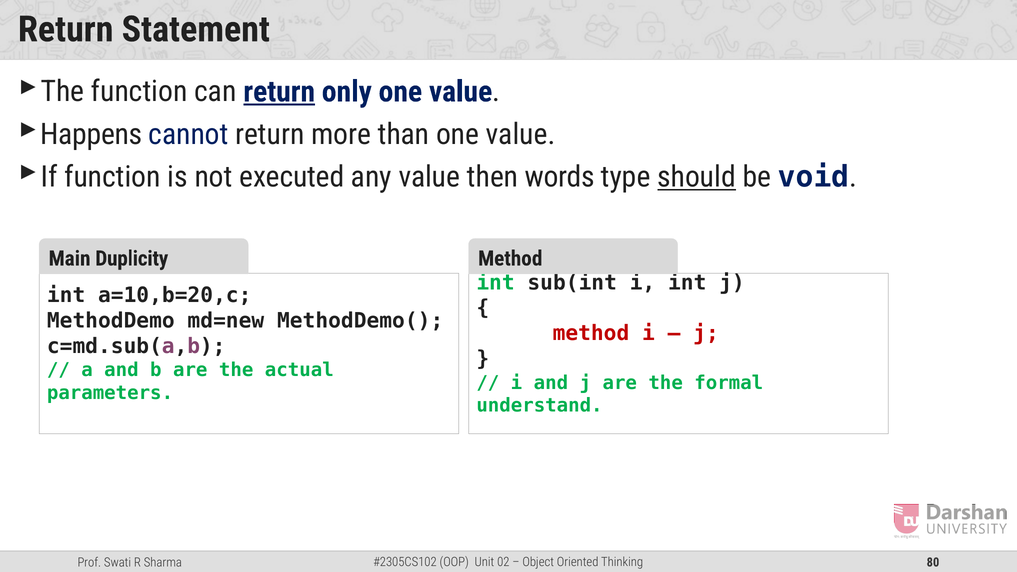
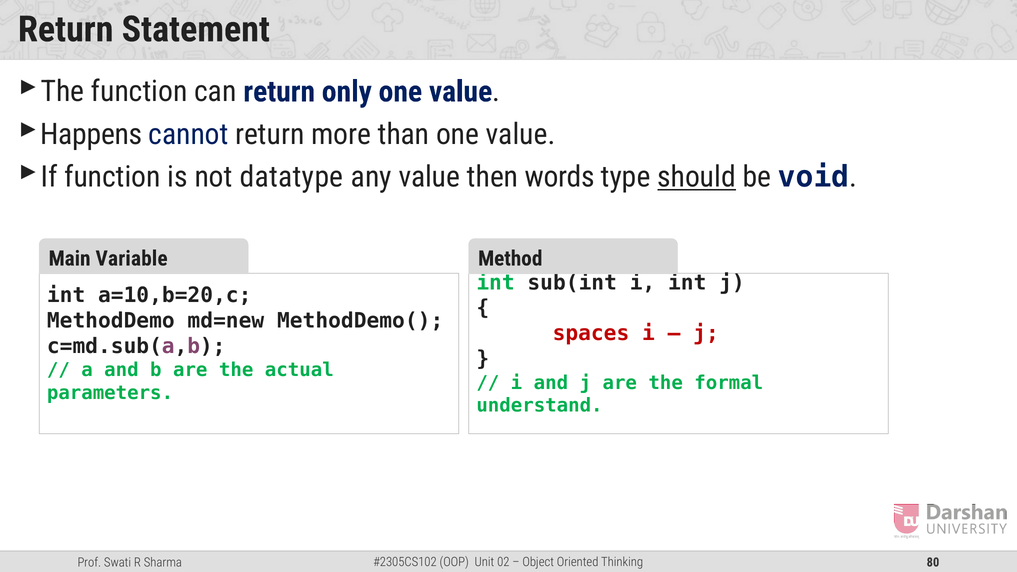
return at (279, 92) underline: present -> none
executed: executed -> datatype
Duplicity: Duplicity -> Variable
method at (591, 333): method -> spaces
